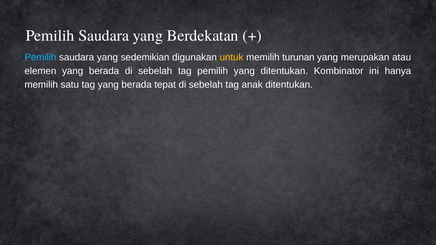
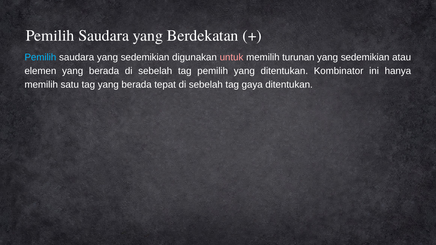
untuk colour: yellow -> pink
merupakan at (365, 58): merupakan -> sedemikian
anak: anak -> gaya
